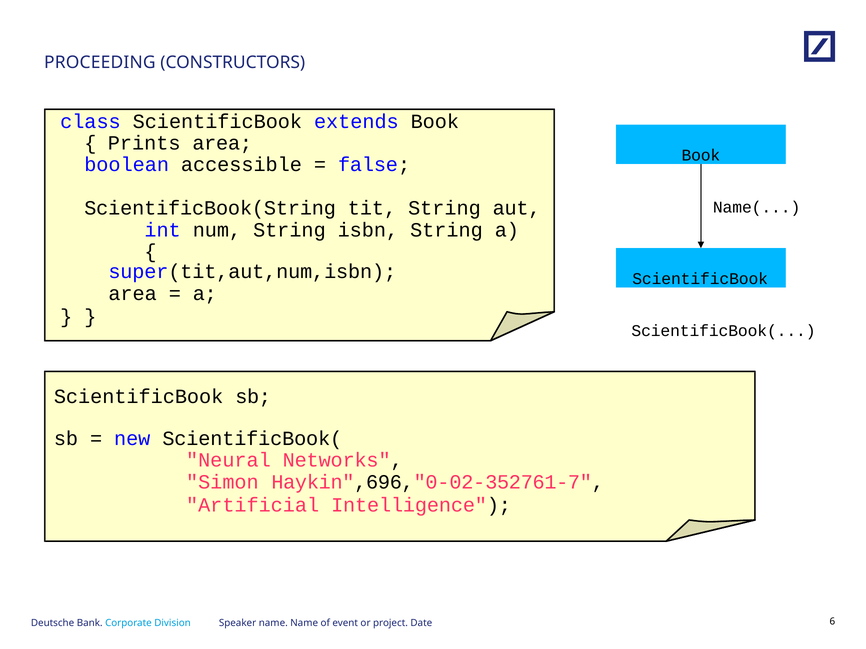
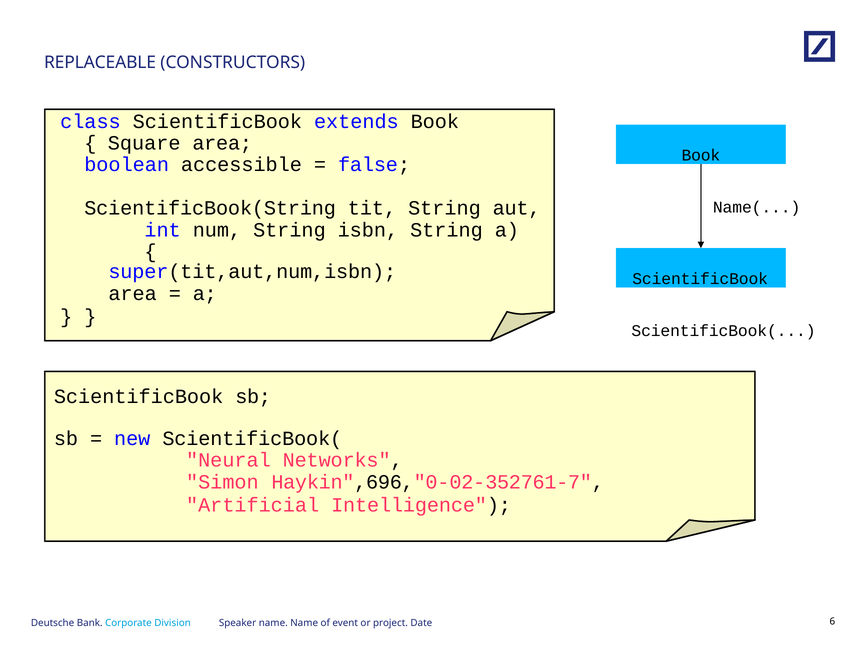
PROCEEDING: PROCEEDING -> REPLACEABLE
Prints: Prints -> Square
